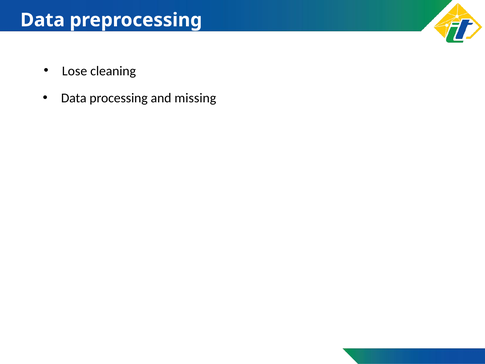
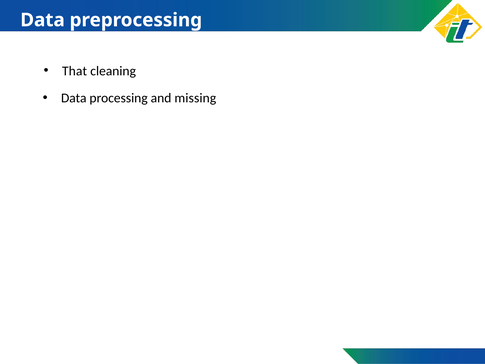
Lose: Lose -> That
